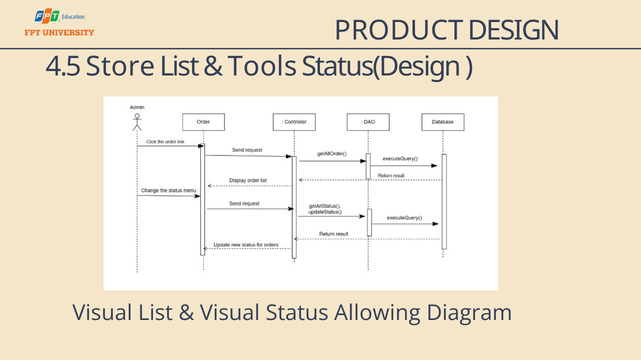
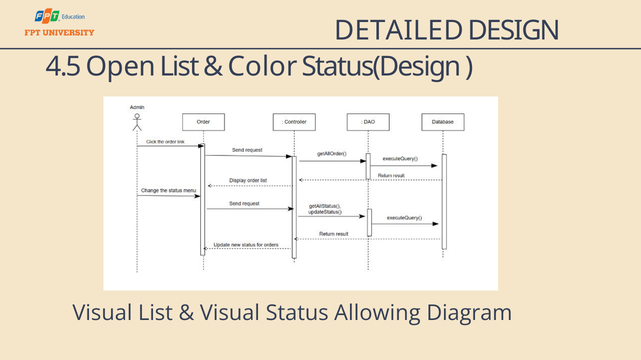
PRODUCT: PRODUCT -> DETAILED
Store: Store -> Open
Tools: Tools -> Color
